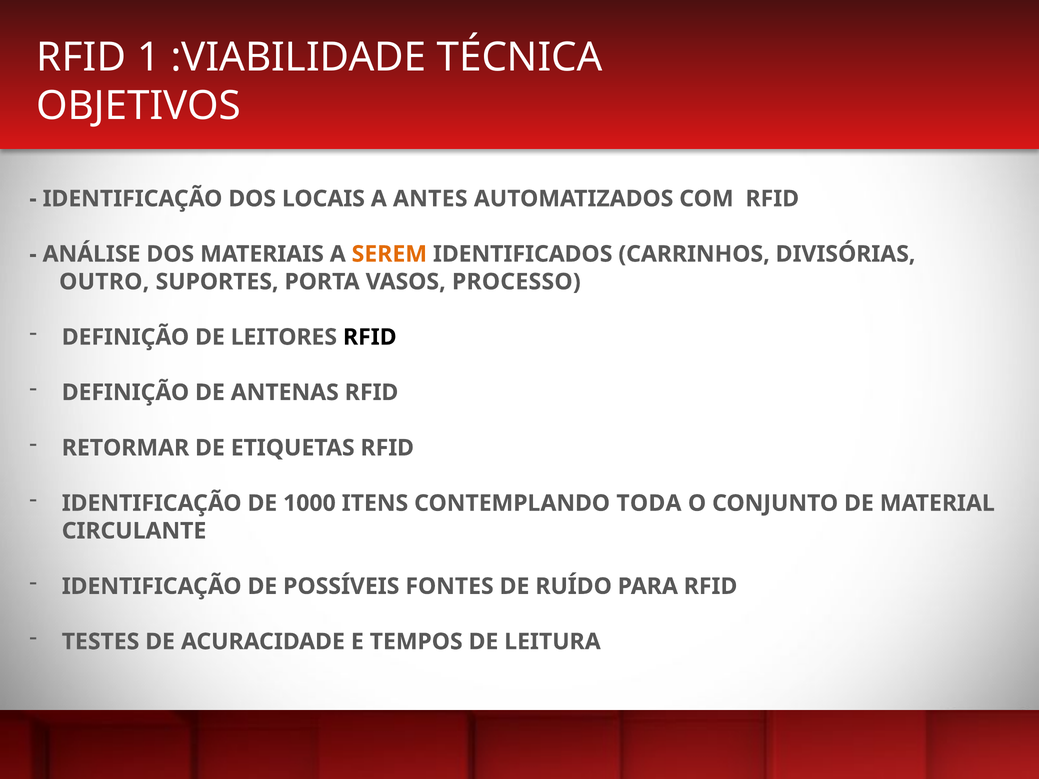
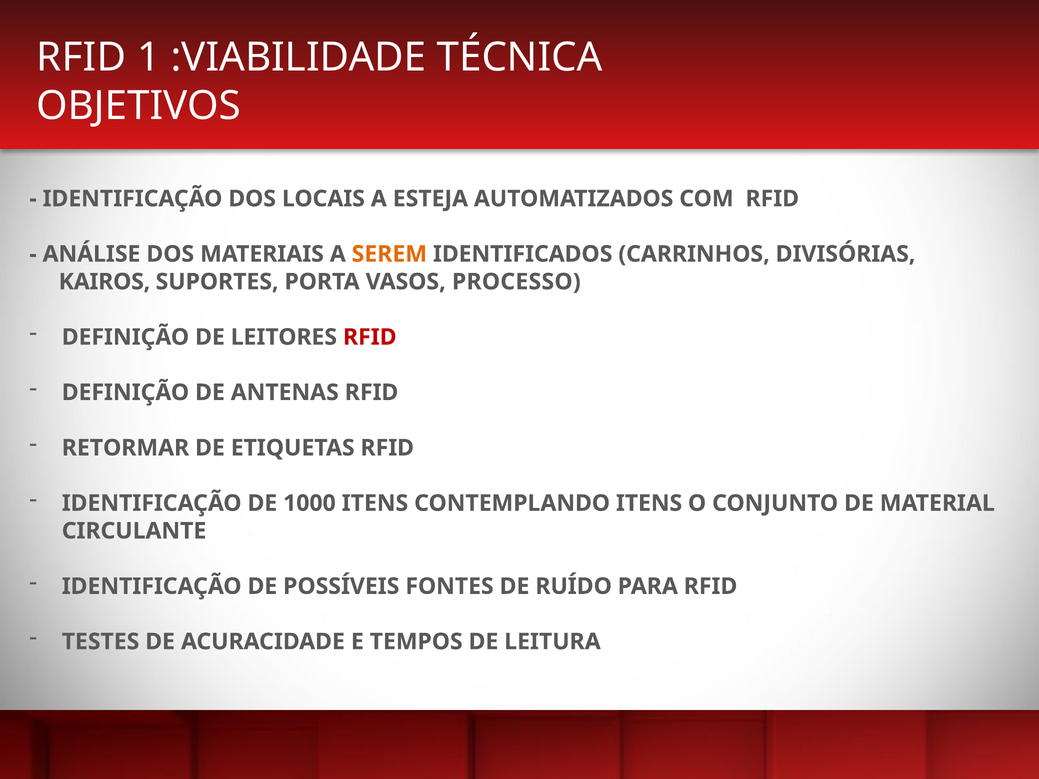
ANTES: ANTES -> ESTEJA
OUTRO: OUTRO -> KAIROS
RFID at (370, 337) colour: black -> red
CONTEMPLANDO TODA: TODA -> ITENS
